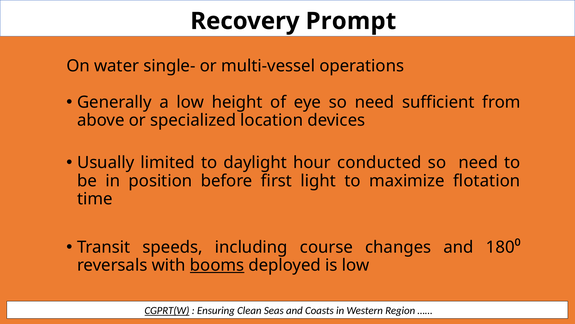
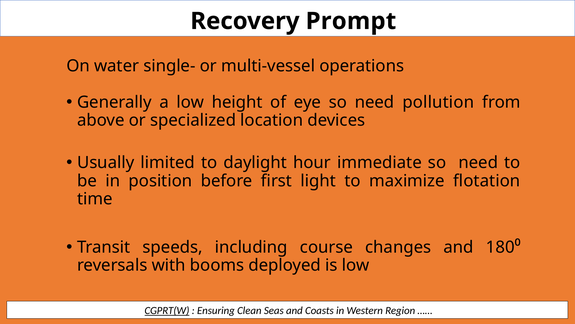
sufficient: sufficient -> pollution
conducted: conducted -> immediate
booms underline: present -> none
